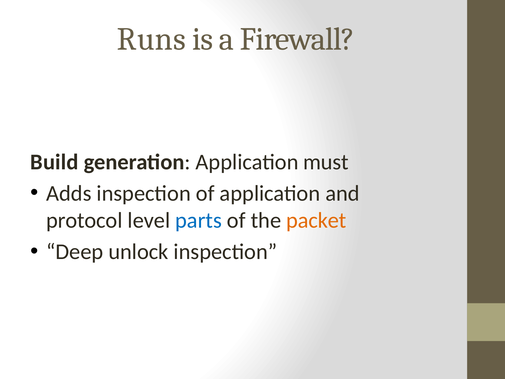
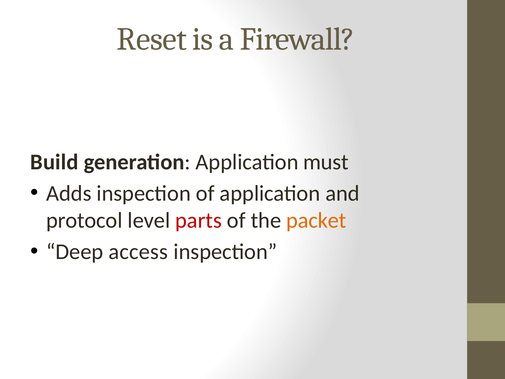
Runs: Runs -> Reset
parts colour: blue -> red
unlock: unlock -> access
